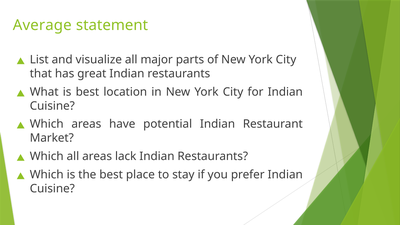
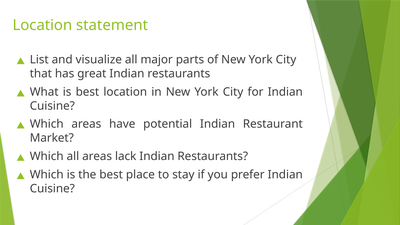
Average at (42, 25): Average -> Location
